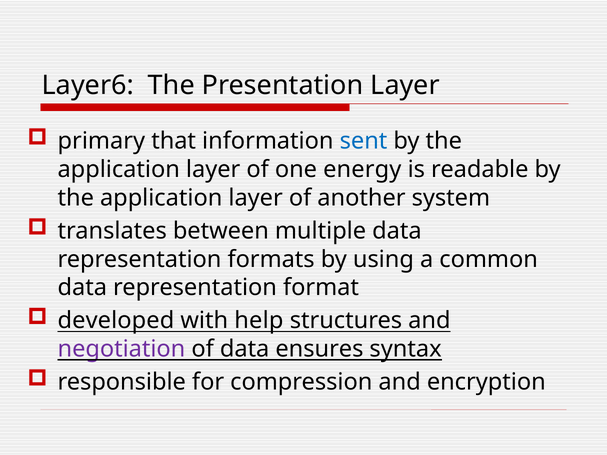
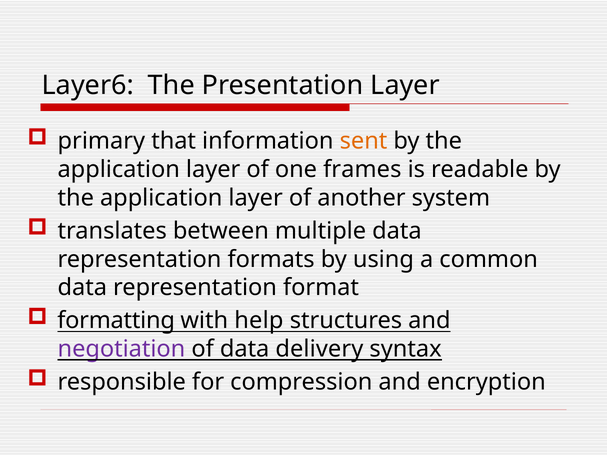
sent colour: blue -> orange
energy: energy -> frames
developed: developed -> formatting
ensures: ensures -> delivery
